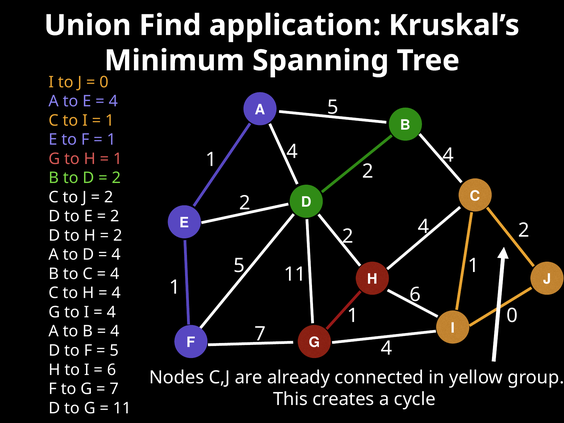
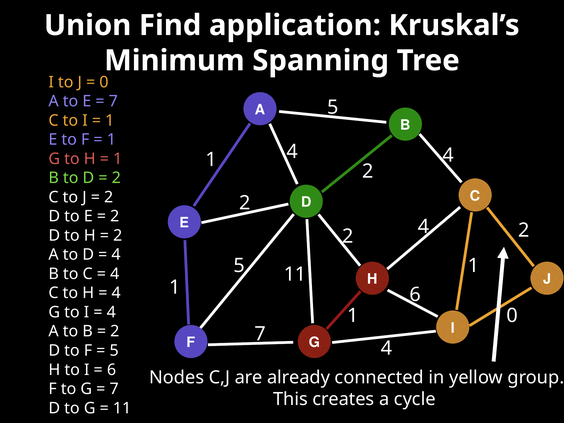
4 at (113, 101): 4 -> 7
4 at (115, 331): 4 -> 2
